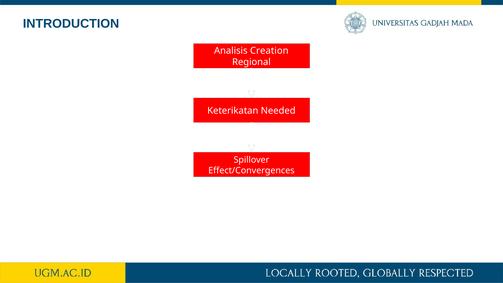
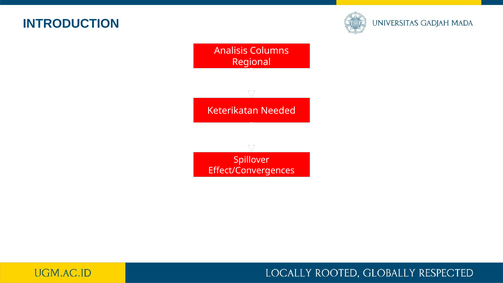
Creation: Creation -> Columns
